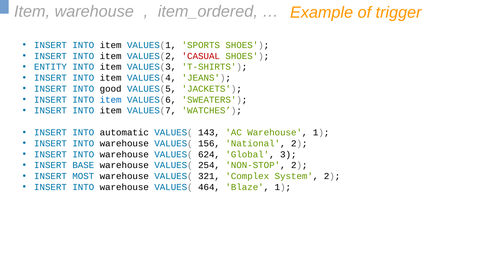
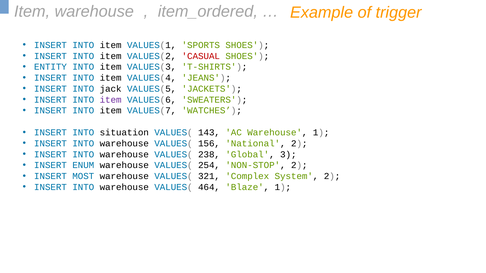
good: good -> jack
item at (111, 100) colour: blue -> purple
automatic: automatic -> situation
624: 624 -> 238
BASE: BASE -> ENUM
